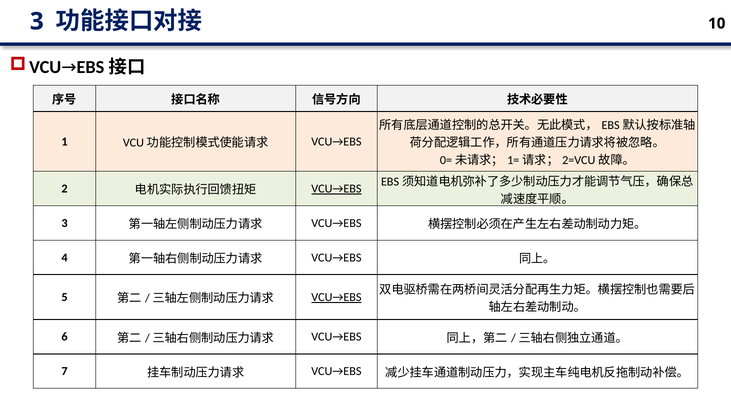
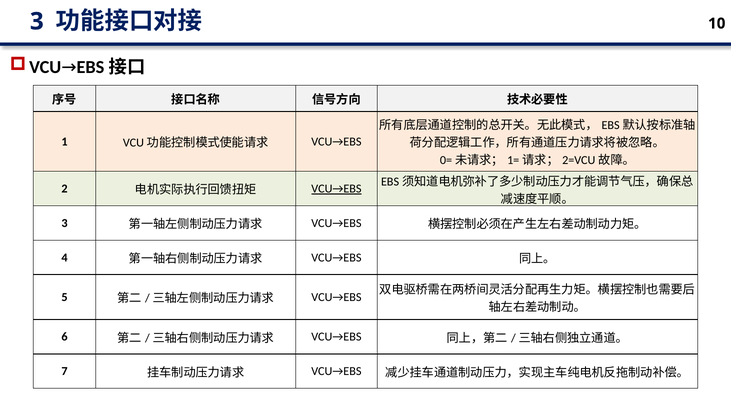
VCU→EBS at (336, 297) underline: present -> none
